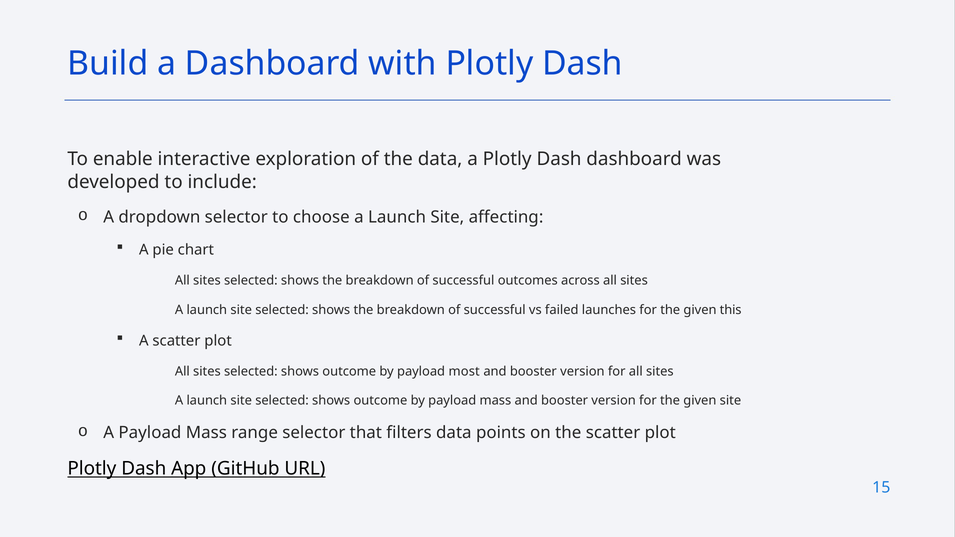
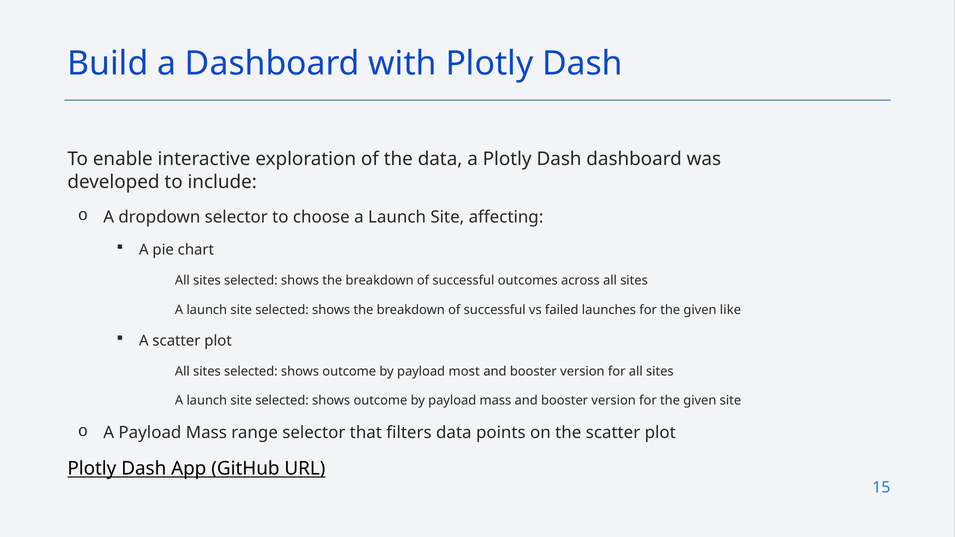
this: this -> like
